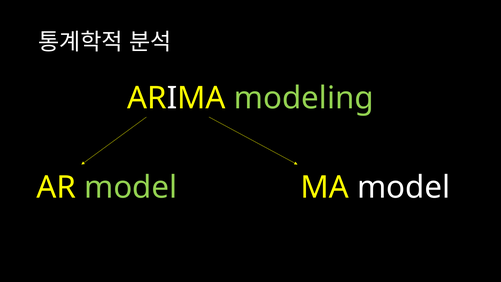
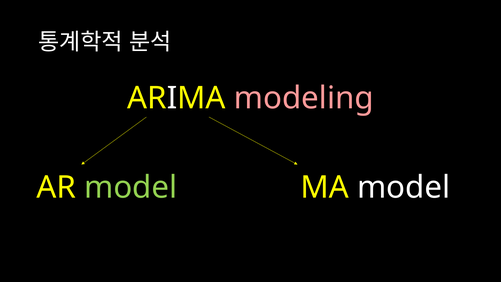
modeling colour: light green -> pink
